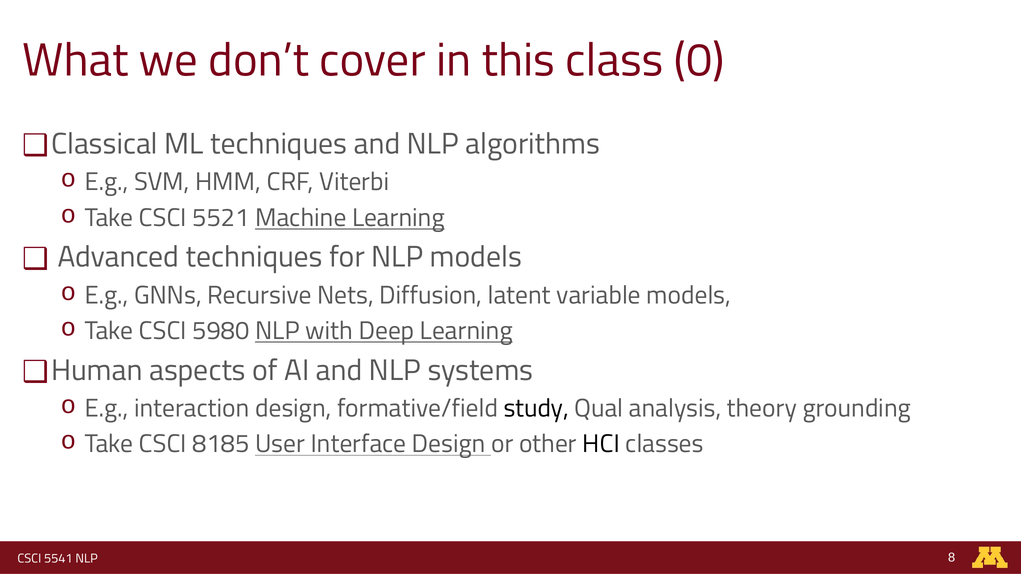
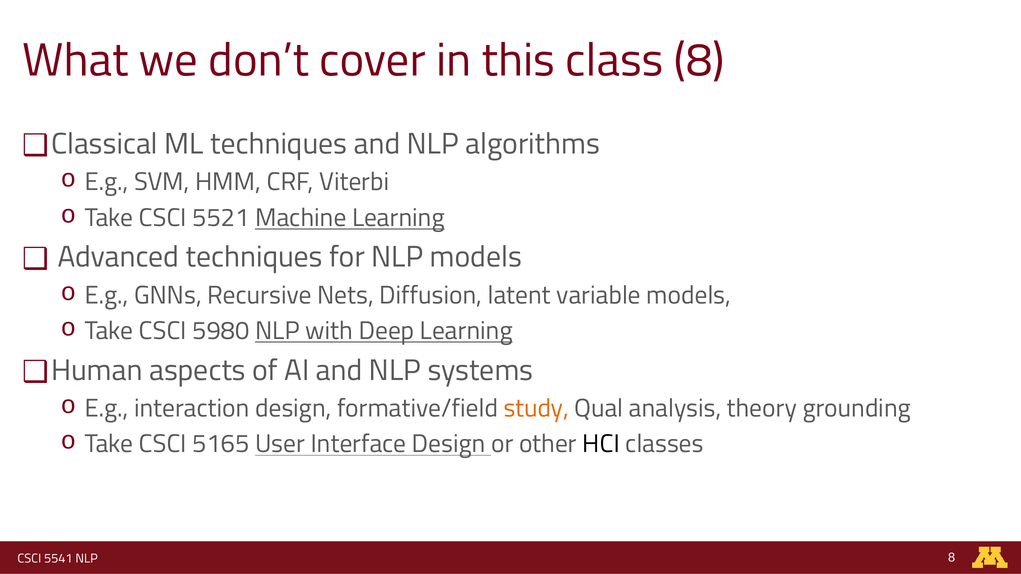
class 0: 0 -> 8
study colour: black -> orange
8185: 8185 -> 5165
